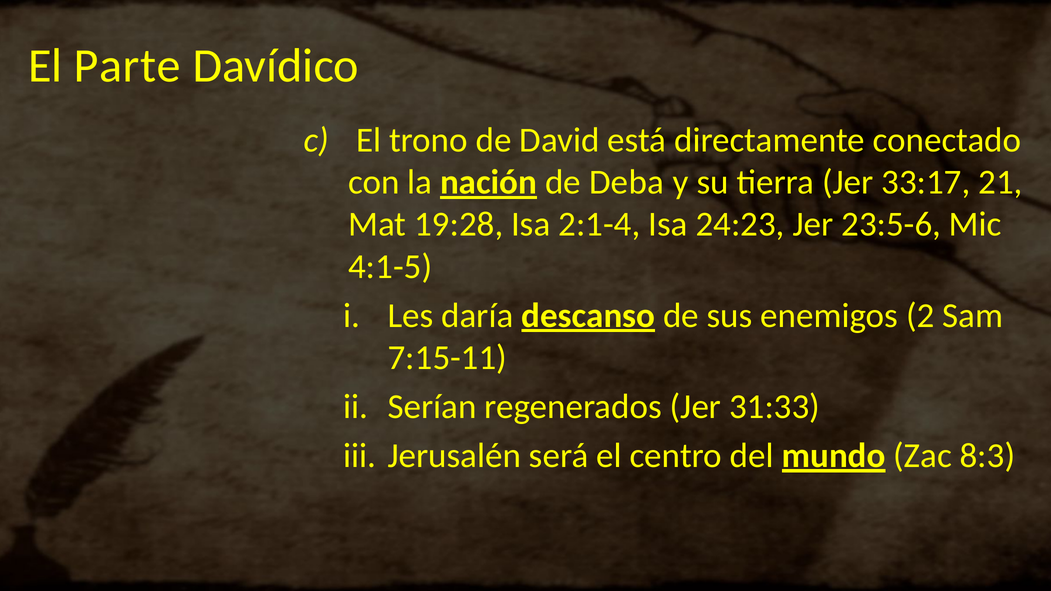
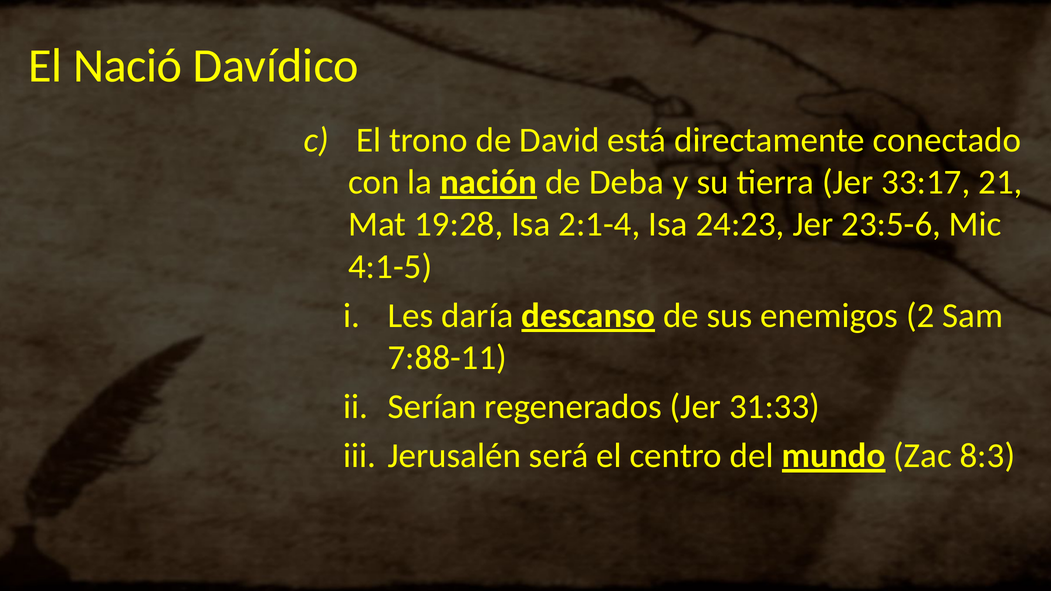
Parte: Parte -> Nació
7:15-11: 7:15-11 -> 7:88-11
